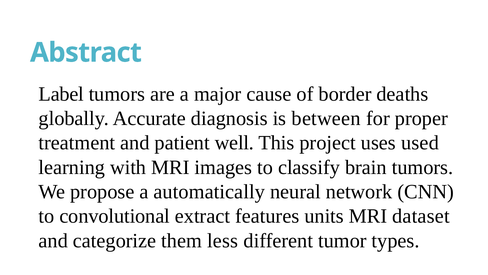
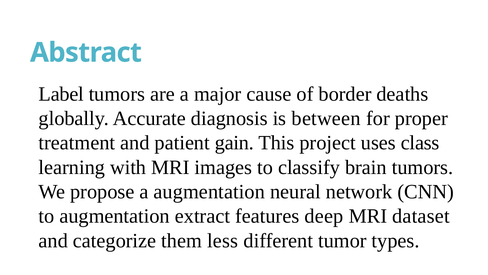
well: well -> gain
used: used -> class
a automatically: automatically -> augmentation
to convolutional: convolutional -> augmentation
units: units -> deep
